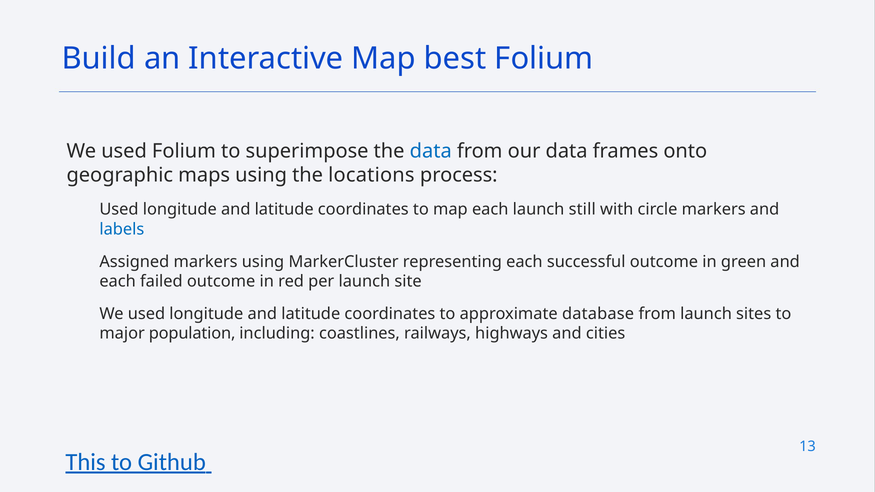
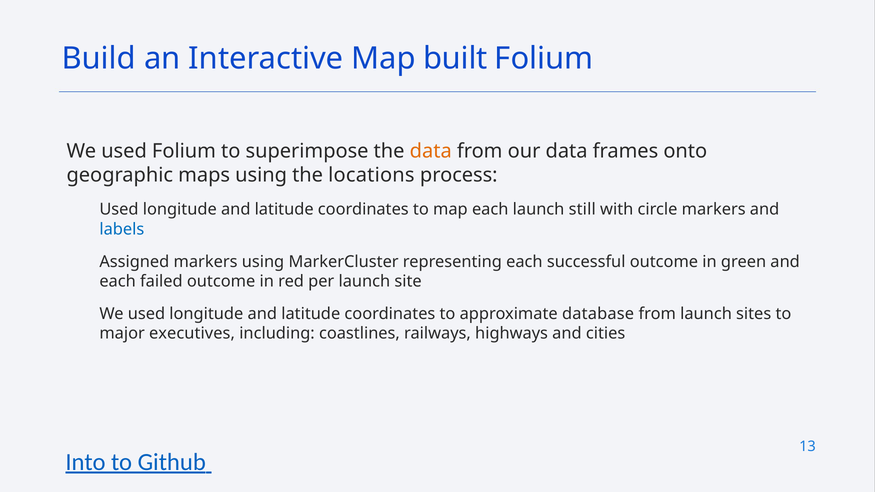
best: best -> built
data at (431, 151) colour: blue -> orange
population: population -> executives
This: This -> Into
